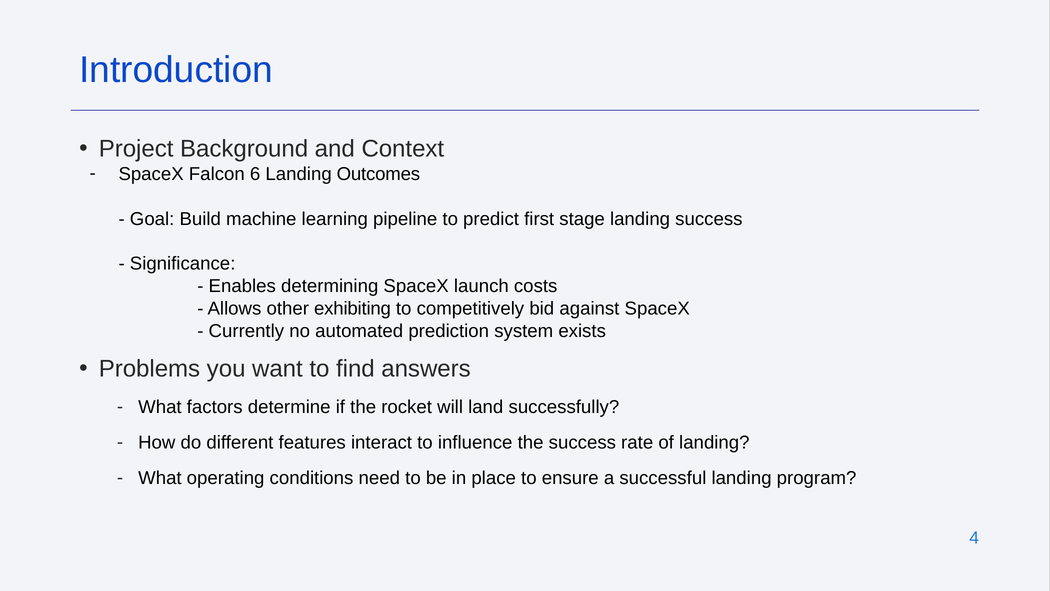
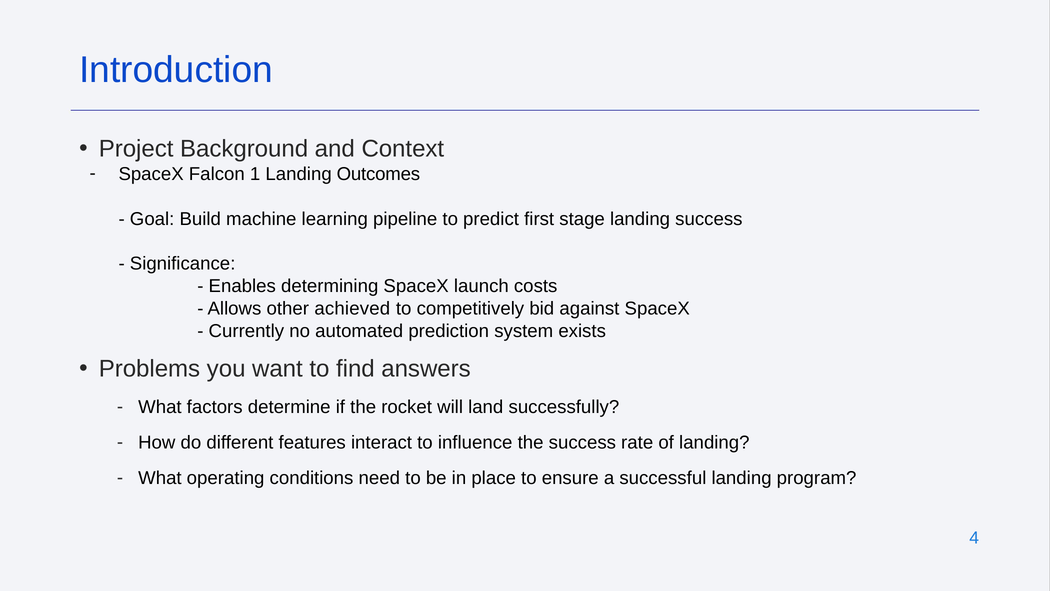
6: 6 -> 1
exhibiting: exhibiting -> achieved
